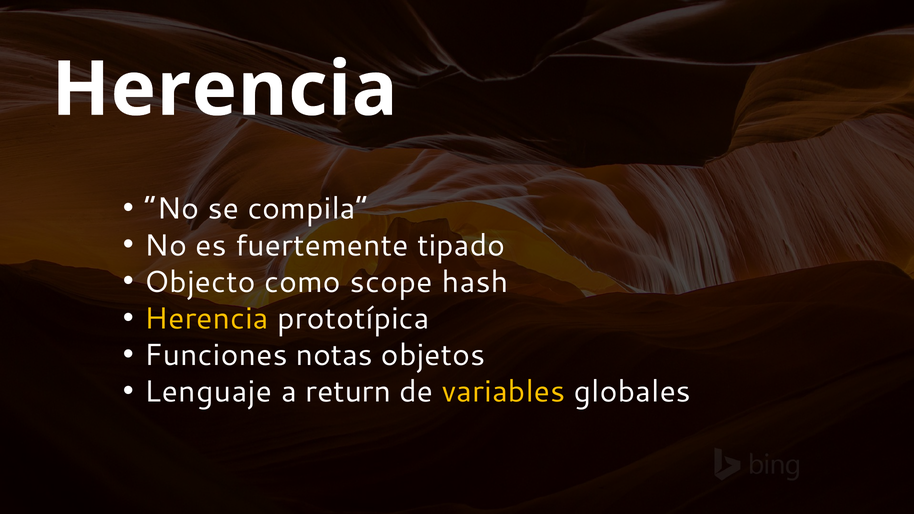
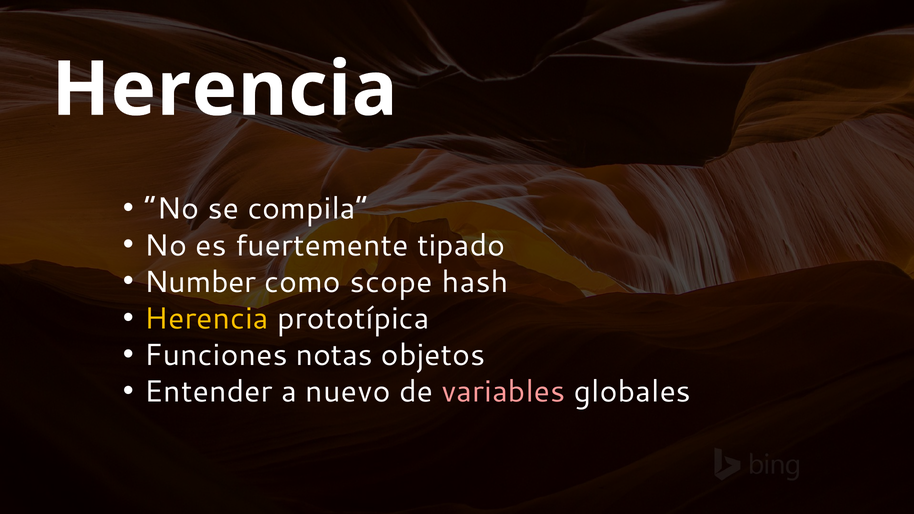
Objecto: Objecto -> Number
Lenguaje: Lenguaje -> Entender
return: return -> nuevo
variables colour: yellow -> pink
